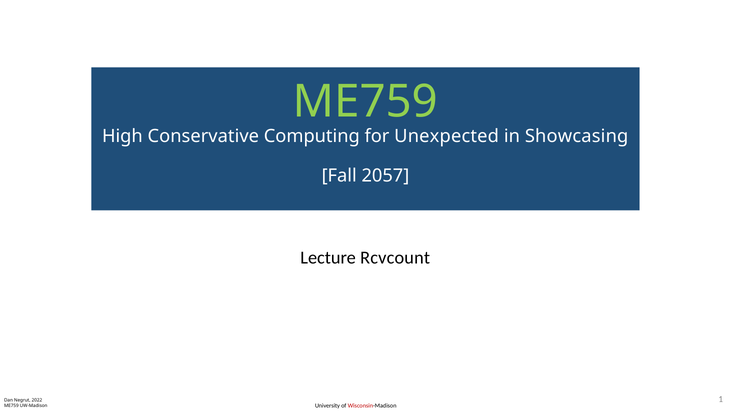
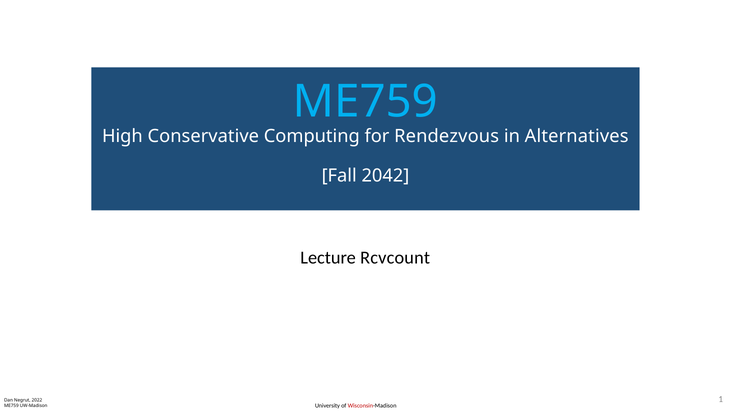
ME759 at (365, 102) colour: light green -> light blue
Unexpected: Unexpected -> Rendezvous
Showcasing: Showcasing -> Alternatives
2057: 2057 -> 2042
